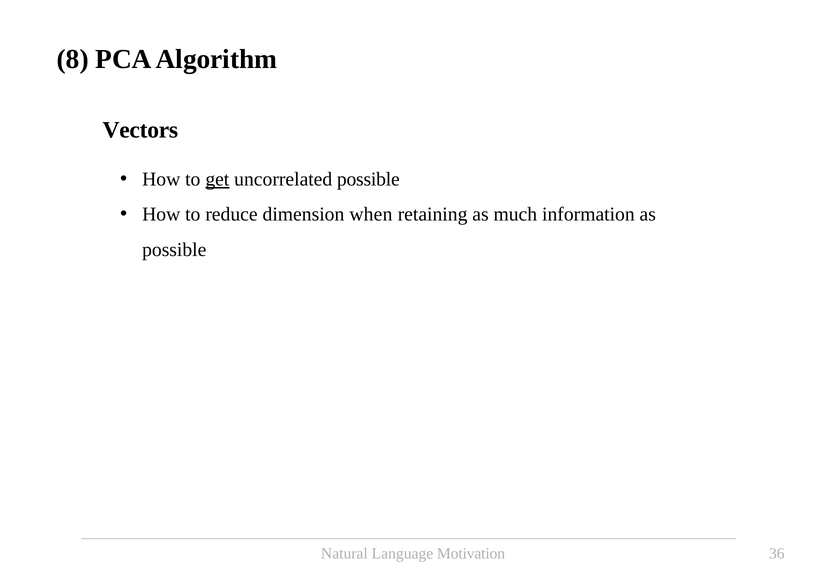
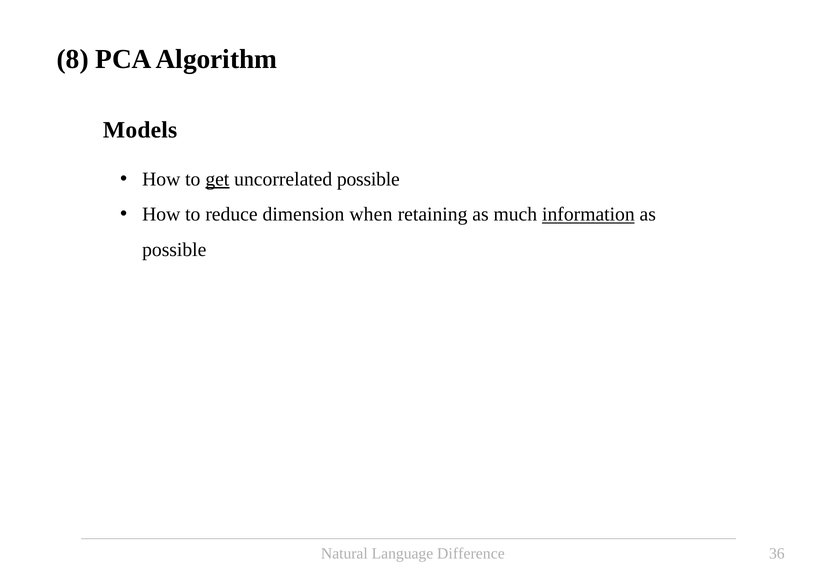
Vectors: Vectors -> Models
information underline: none -> present
Motivation: Motivation -> Difference
